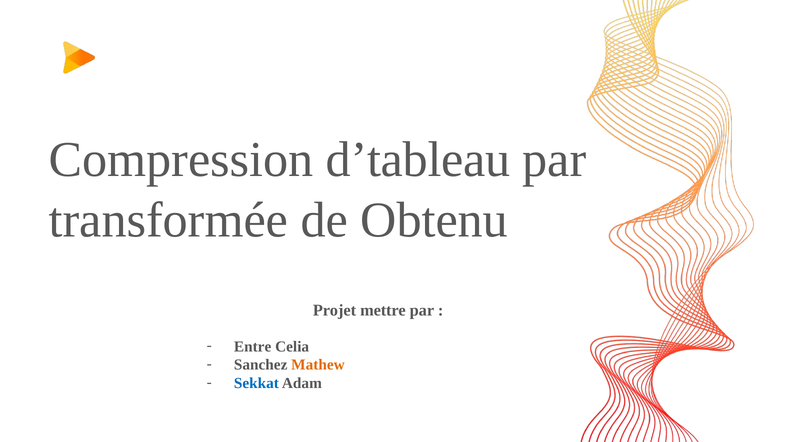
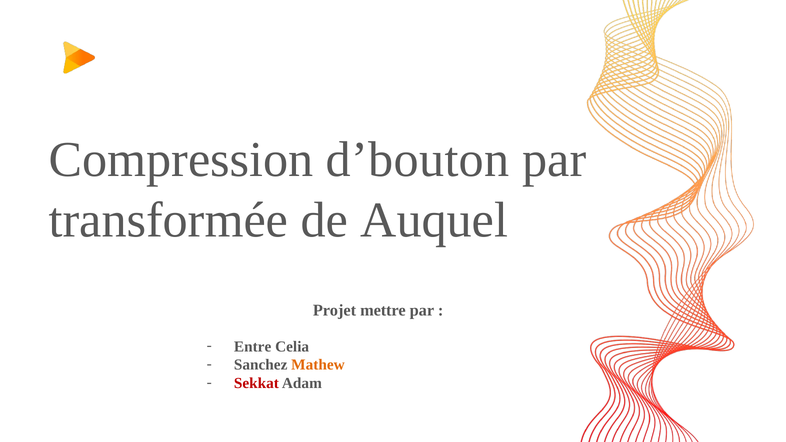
d’tableau: d’tableau -> d’bouton
Obtenu: Obtenu -> Auquel
Sekkat colour: blue -> red
